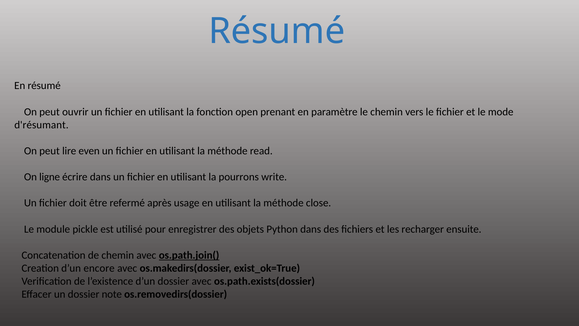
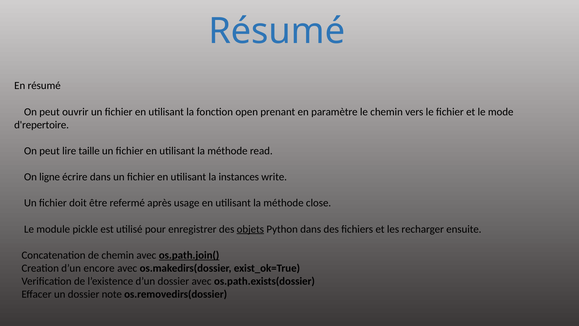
d'résumant: d'résumant -> d'repertoire
even: even -> taille
pourrons: pourrons -> instances
objets underline: none -> present
